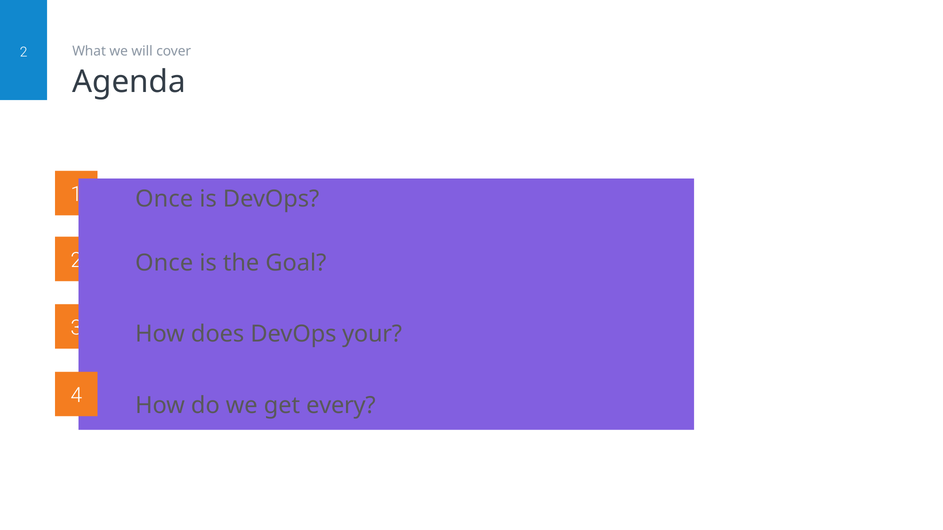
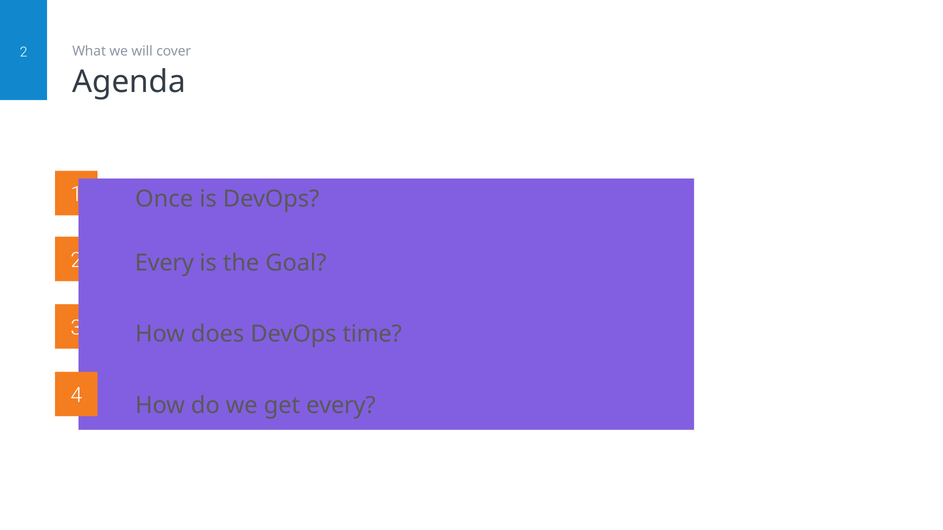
Once at (164, 263): Once -> Every
your: your -> time
